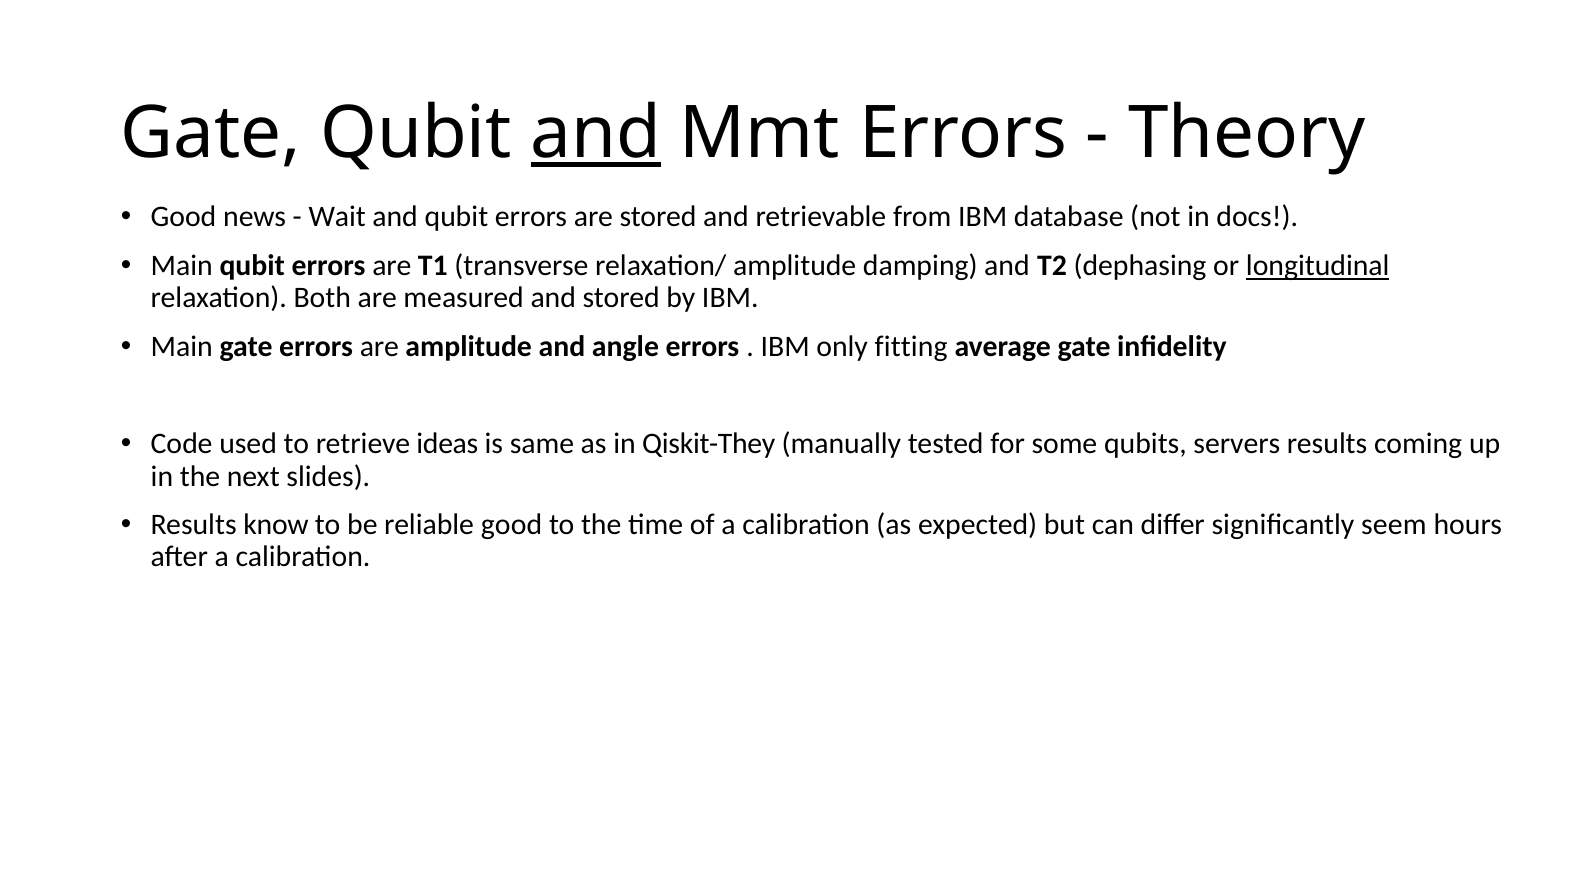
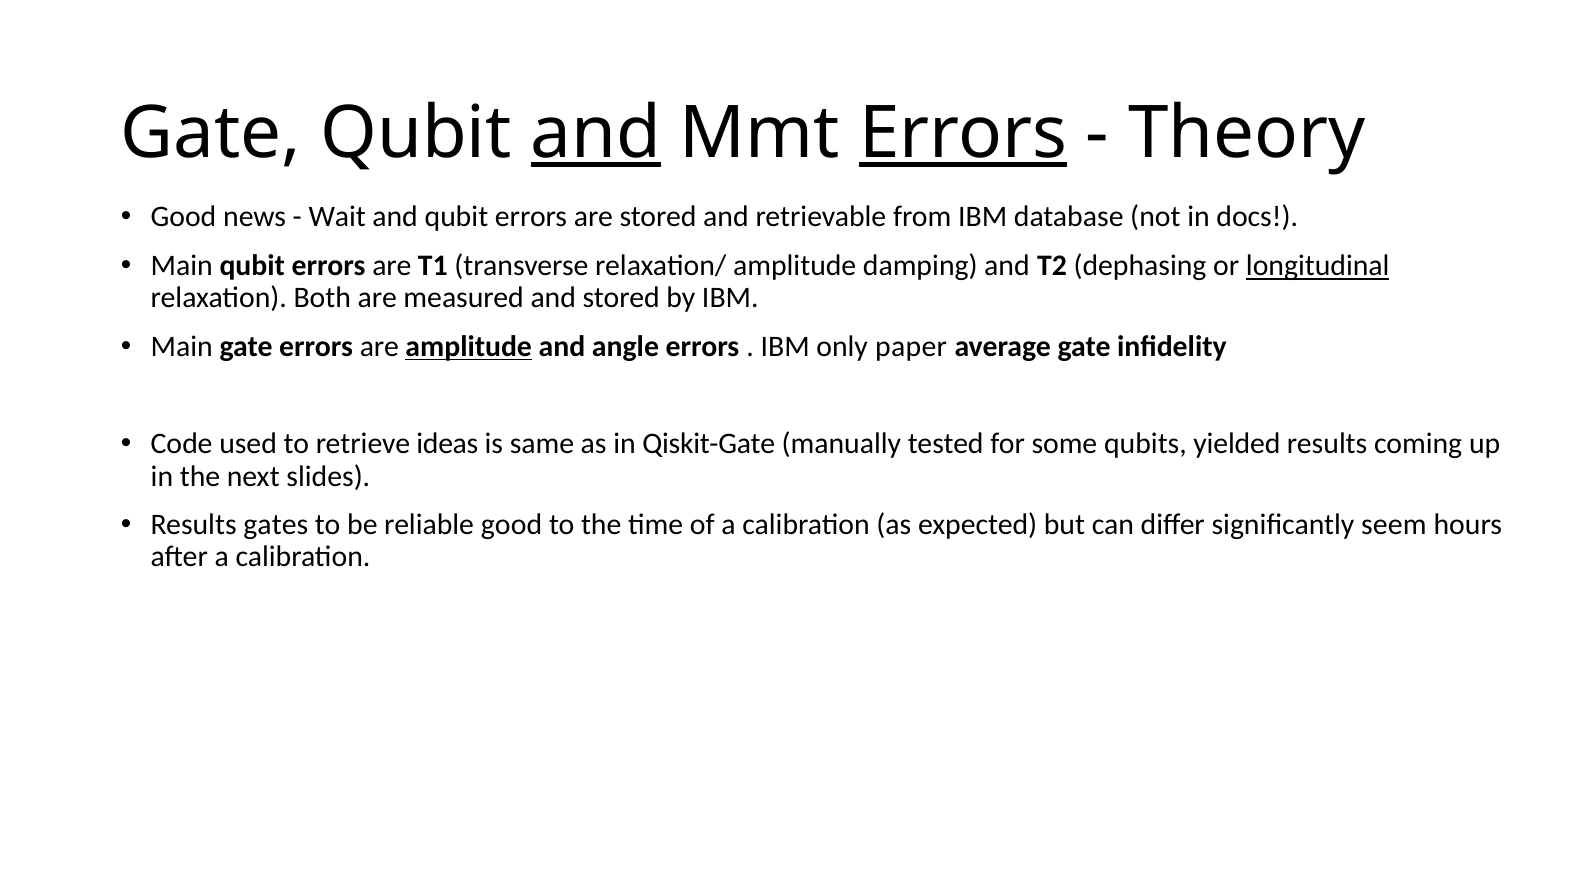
Errors at (963, 133) underline: none -> present
amplitude at (469, 347) underline: none -> present
fitting: fitting -> paper
Qiskit-They: Qiskit-They -> Qiskit-Gate
servers: servers -> yielded
know: know -> gates
